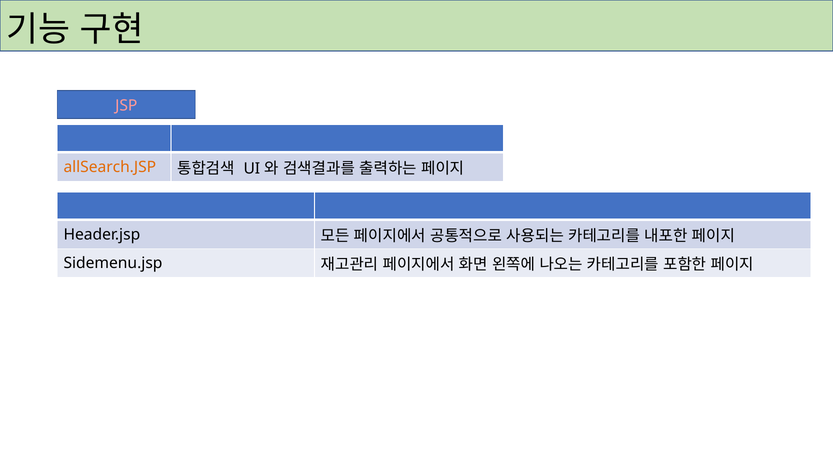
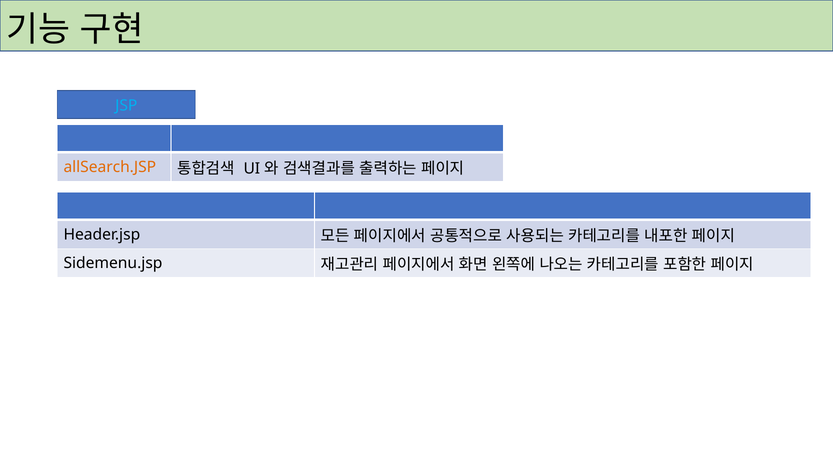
JSP colour: pink -> light blue
